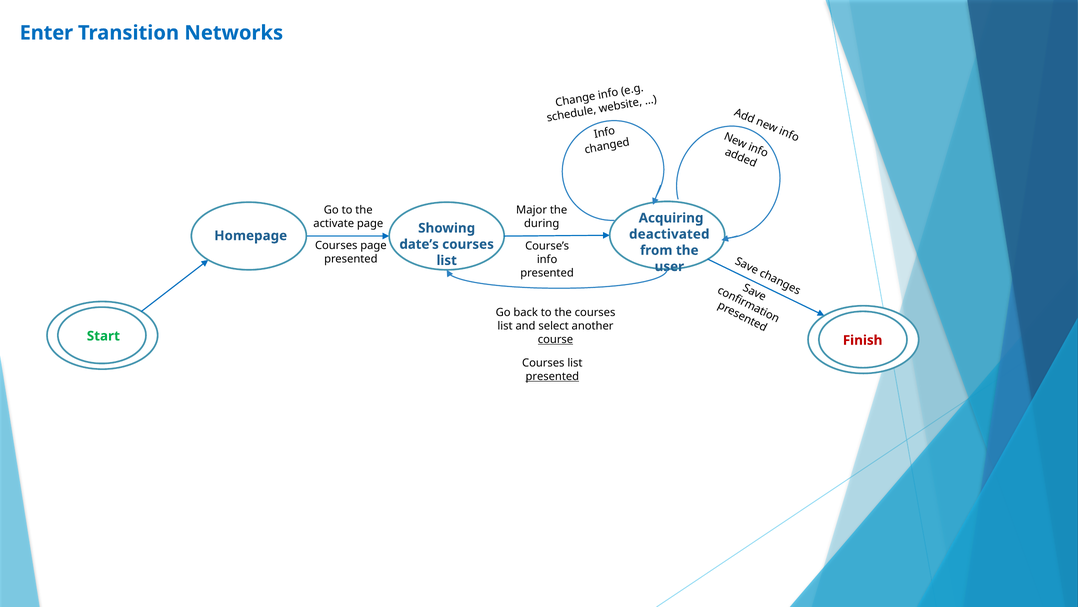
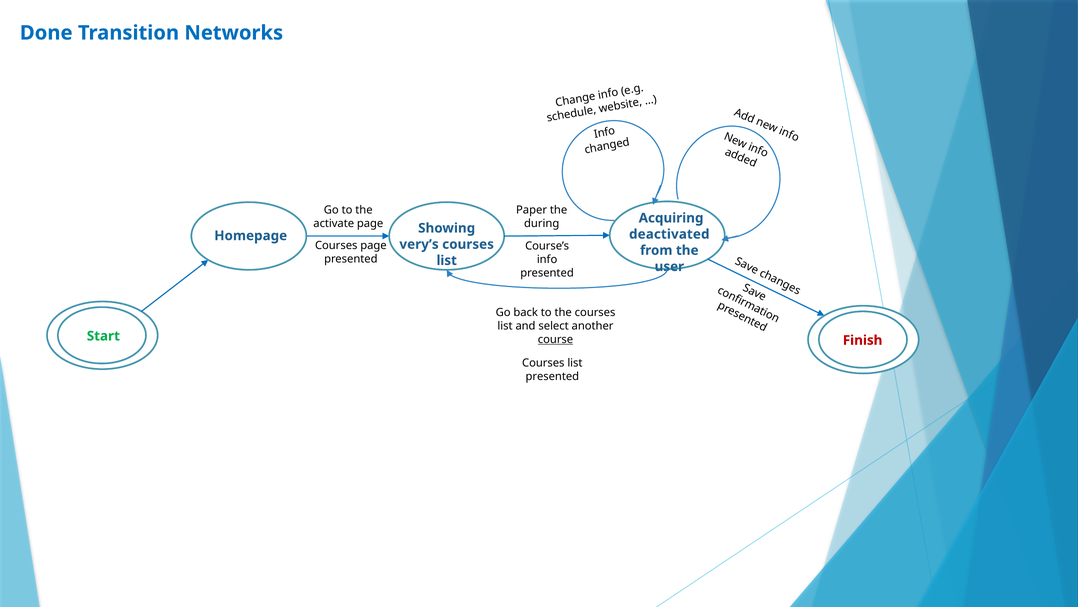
Enter: Enter -> Done
Major: Major -> Paper
date’s: date’s -> very’s
presented at (552, 376) underline: present -> none
